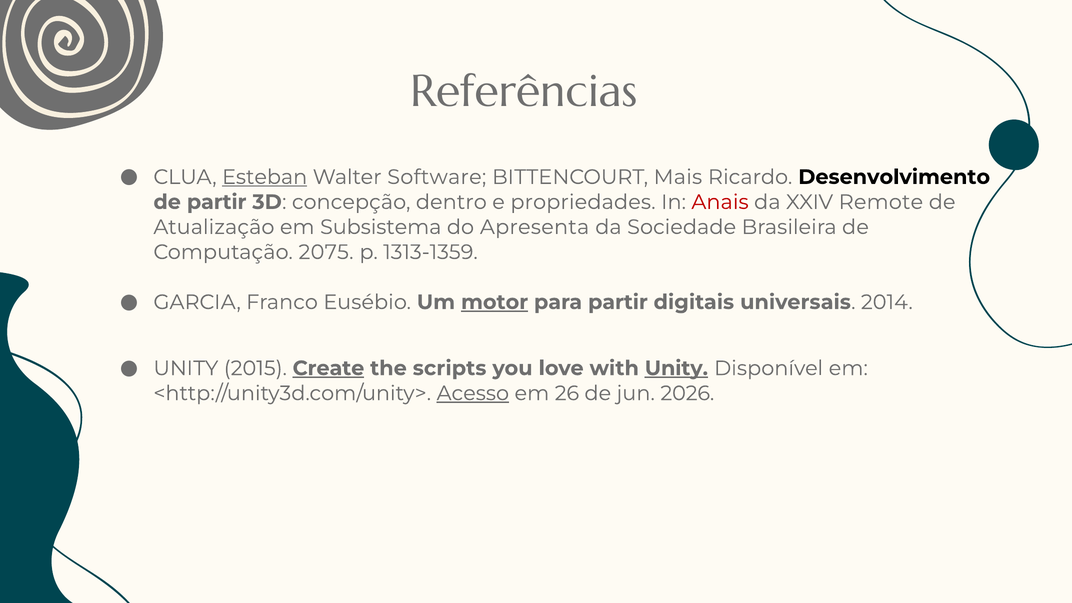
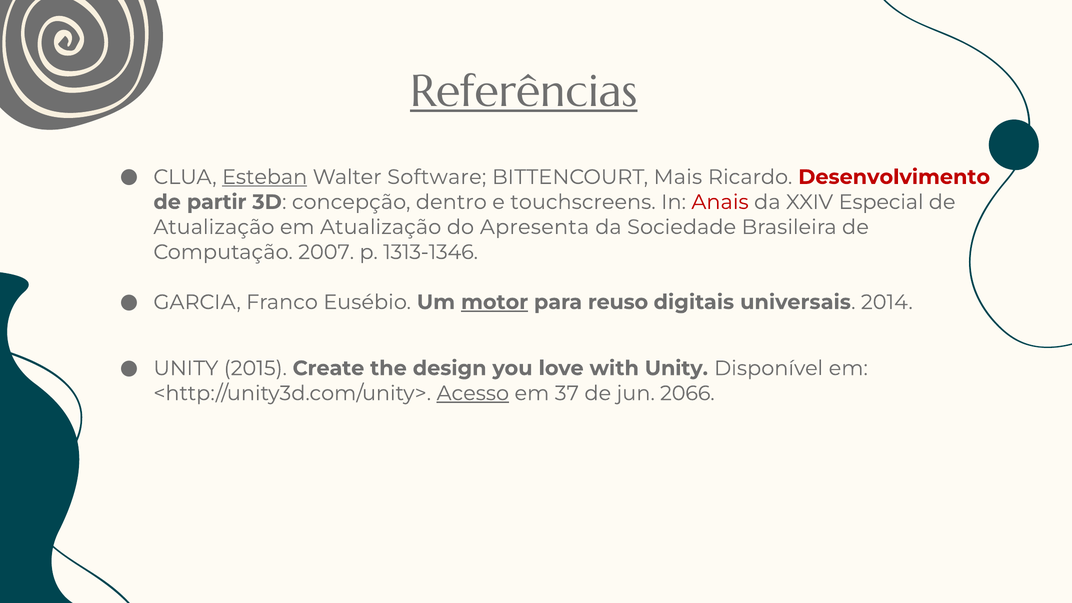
Referências underline: none -> present
Desenvolvimento colour: black -> red
propriedades: propriedades -> touchscreens
Remote: Remote -> Especial
em Subsistema: Subsistema -> Atualização
2075: 2075 -> 2007
1313-1359: 1313-1359 -> 1313-1346
para partir: partir -> reuso
Create underline: present -> none
scripts: scripts -> design
Unity at (676, 368) underline: present -> none
26: 26 -> 37
2026: 2026 -> 2066
